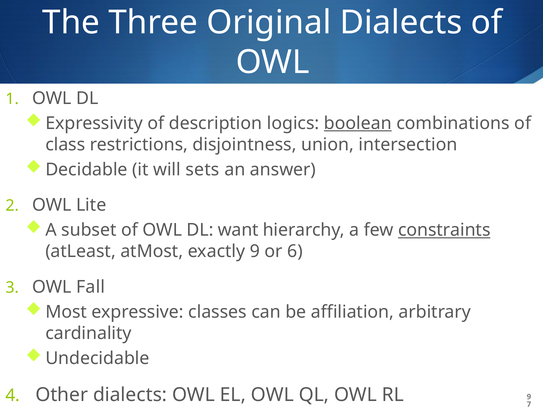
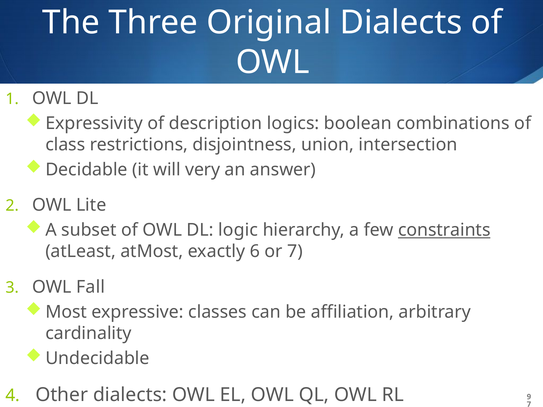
boolean underline: present -> none
sets: sets -> very
want: want -> logic
exactly 9: 9 -> 6
or 6: 6 -> 7
